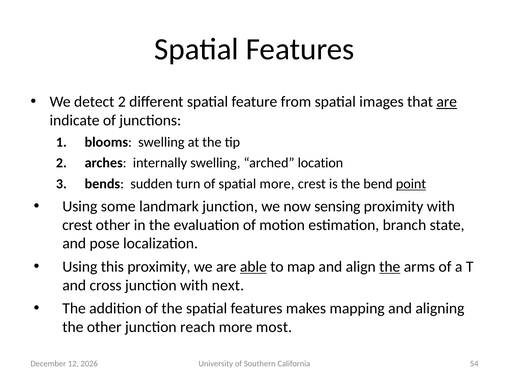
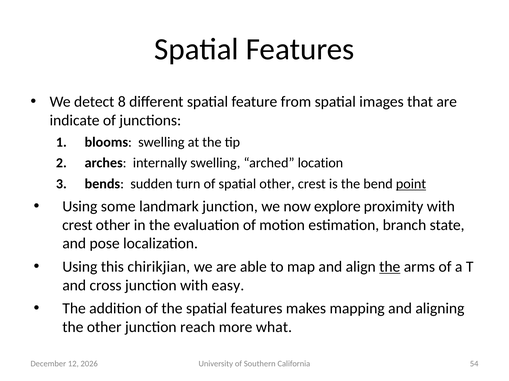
detect 2: 2 -> 8
are at (447, 102) underline: present -> none
spatial more: more -> other
sensing: sensing -> explore
this proximity: proximity -> chirikjian
able underline: present -> none
next: next -> easy
most: most -> what
